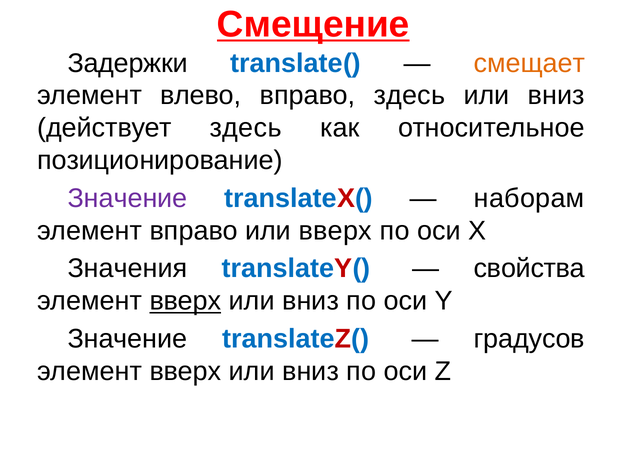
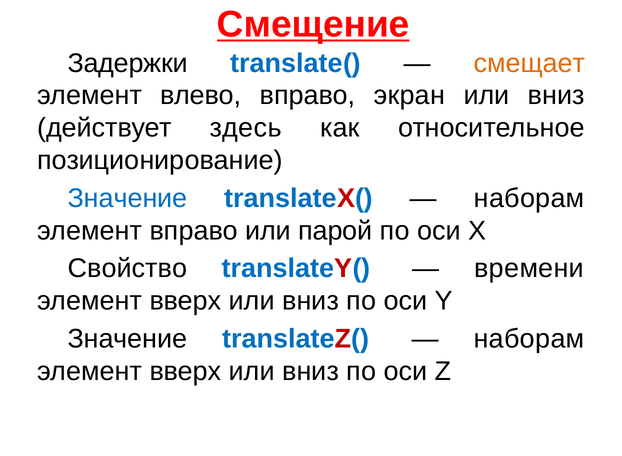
вправо здесь: здесь -> экран
Значение at (127, 198) colour: purple -> blue
или вверх: вверх -> парой
Значения: Значения -> Свойство
свойства: свойства -> времени
вверх at (185, 301) underline: present -> none
градусов at (529, 339): градусов -> наборам
